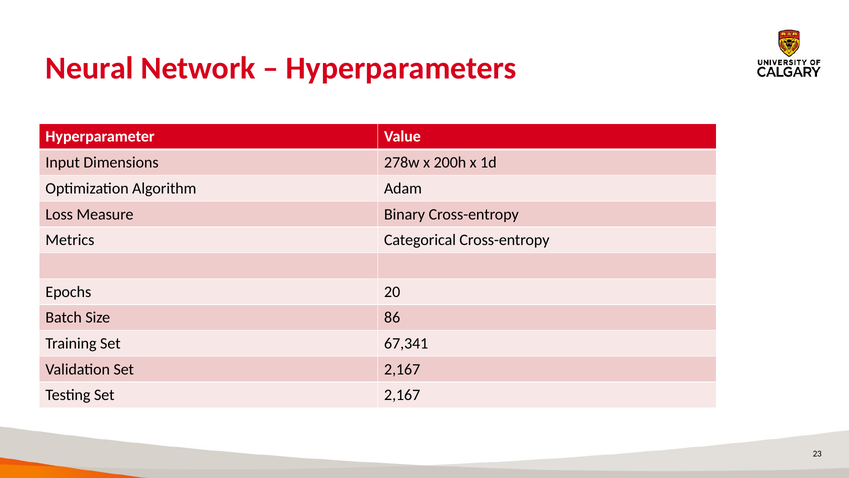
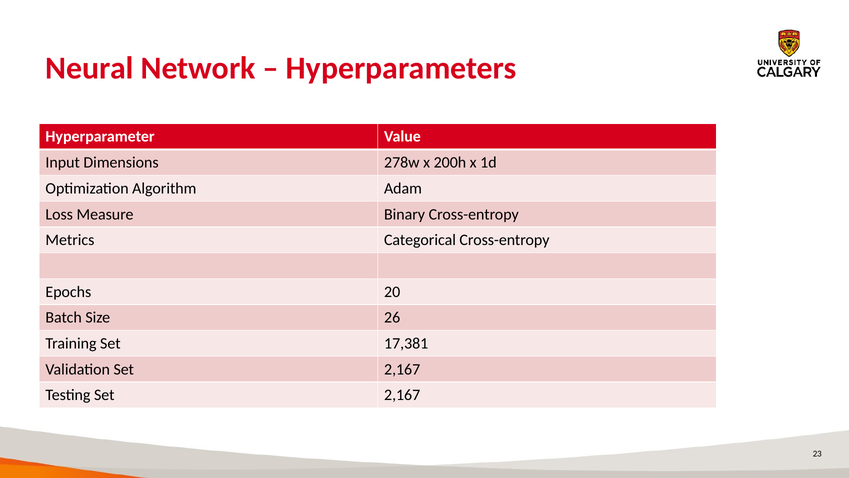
86: 86 -> 26
67,341: 67,341 -> 17,381
